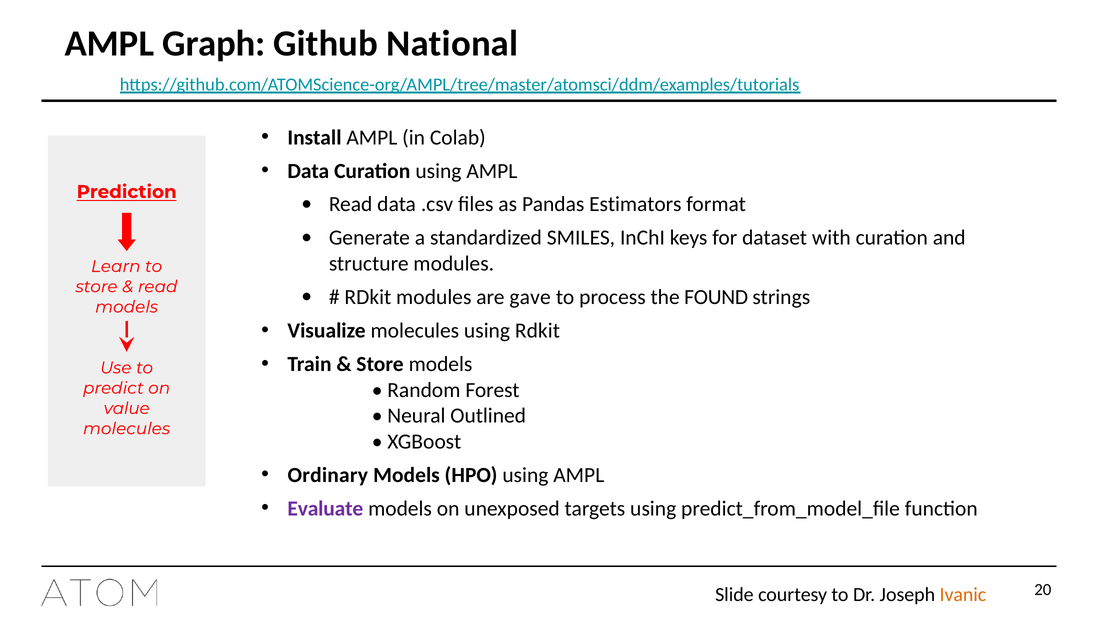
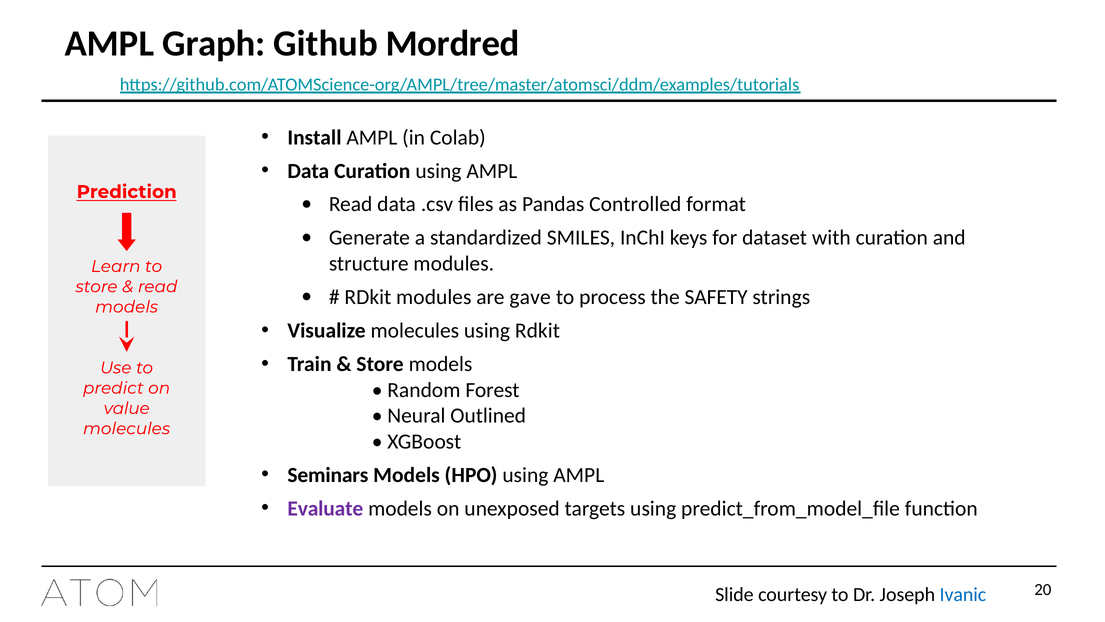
National: National -> Mordred
Estimators: Estimators -> Controlled
FOUND: FOUND -> SAFETY
Ordinary: Ordinary -> Seminars
Ivanic colour: orange -> blue
